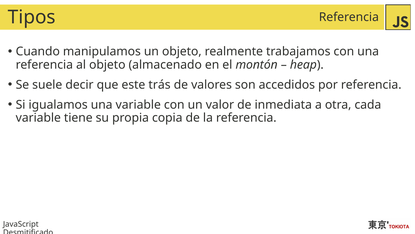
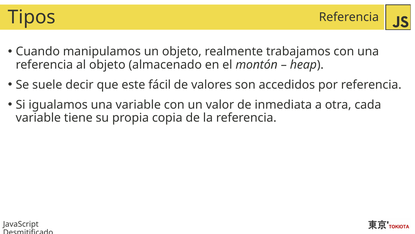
trás: trás -> fácil
